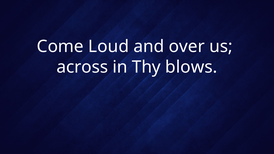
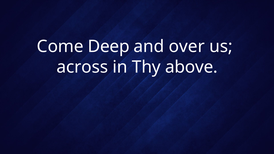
Loud: Loud -> Deep
blows: blows -> above
